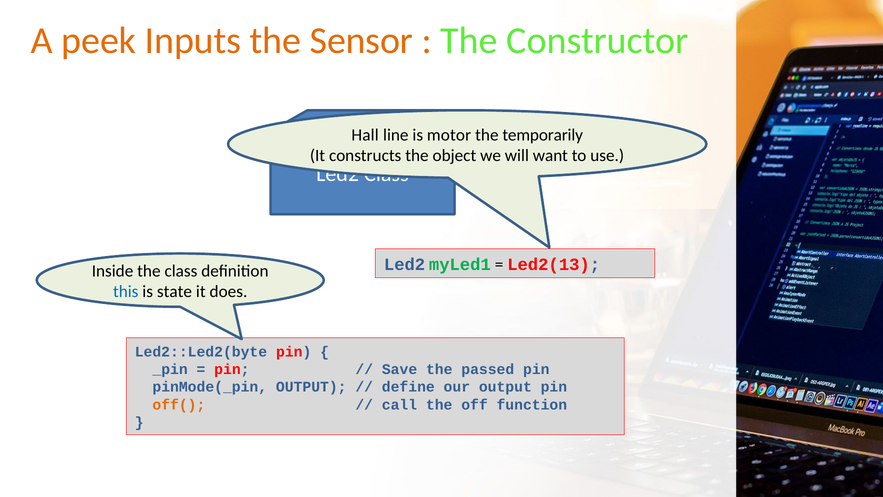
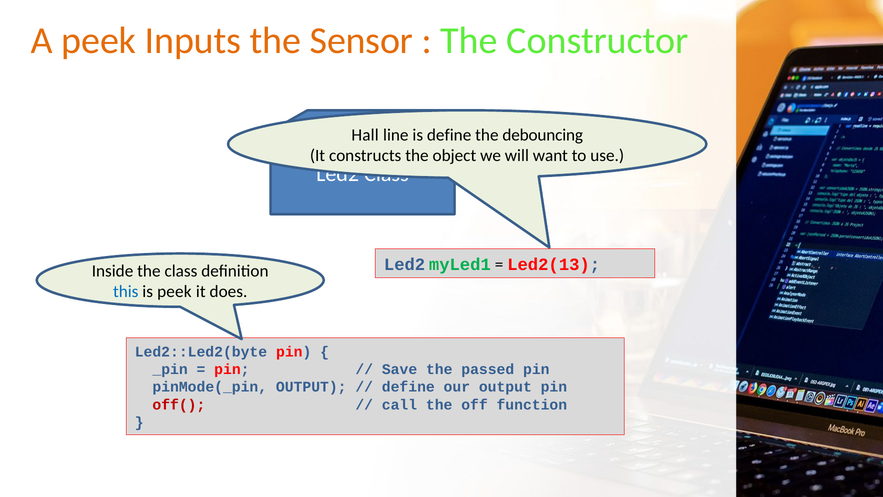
is motor: motor -> define
temporarily: temporarily -> debouncing
is state: state -> peek
off( colour: orange -> red
